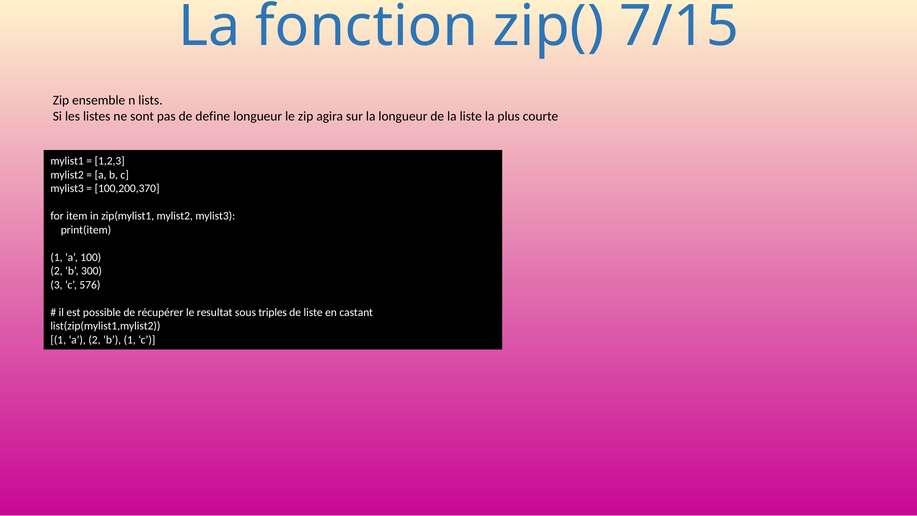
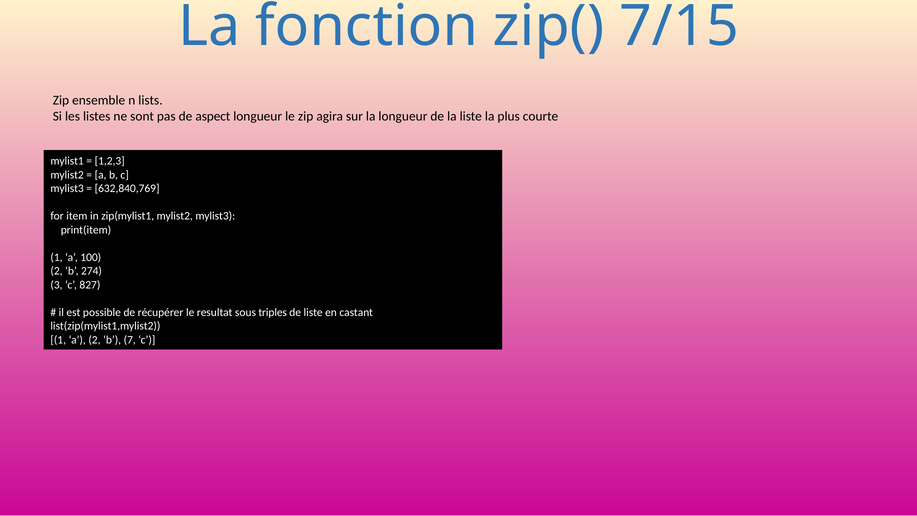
define: define -> aspect
100,200,370: 100,200,370 -> 632,840,769
300: 300 -> 274
576: 576 -> 827
b 1: 1 -> 7
